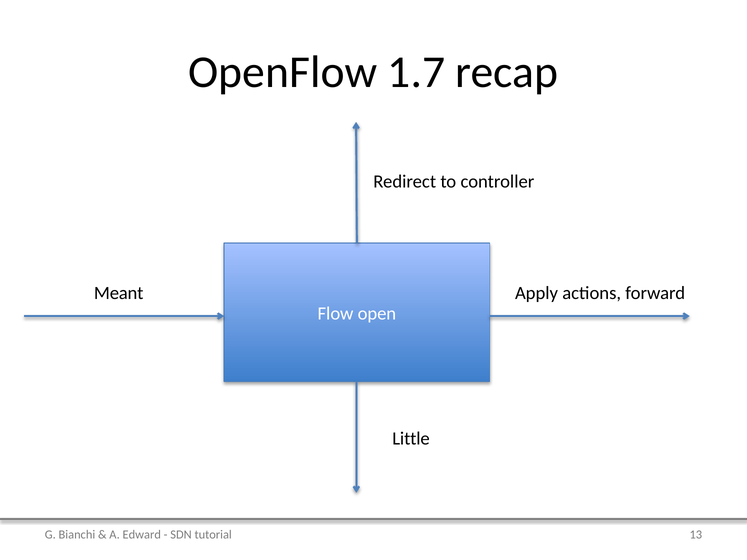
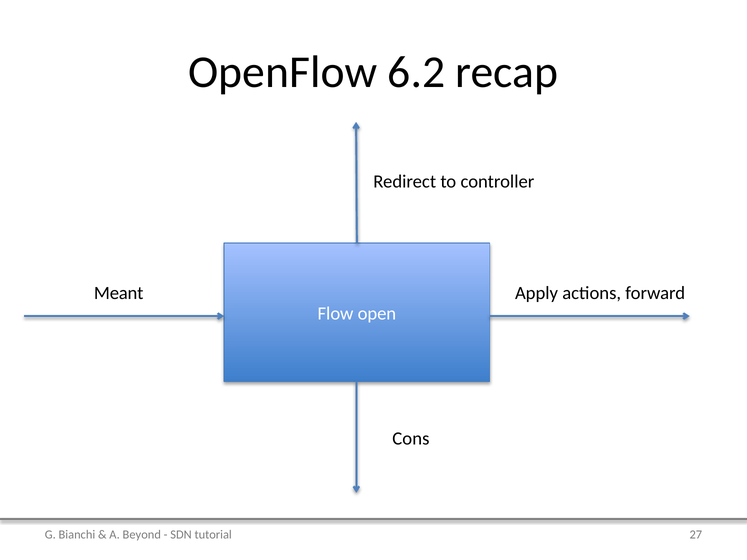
1.7: 1.7 -> 6.2
Little: Little -> Cons
Edward: Edward -> Beyond
13: 13 -> 27
